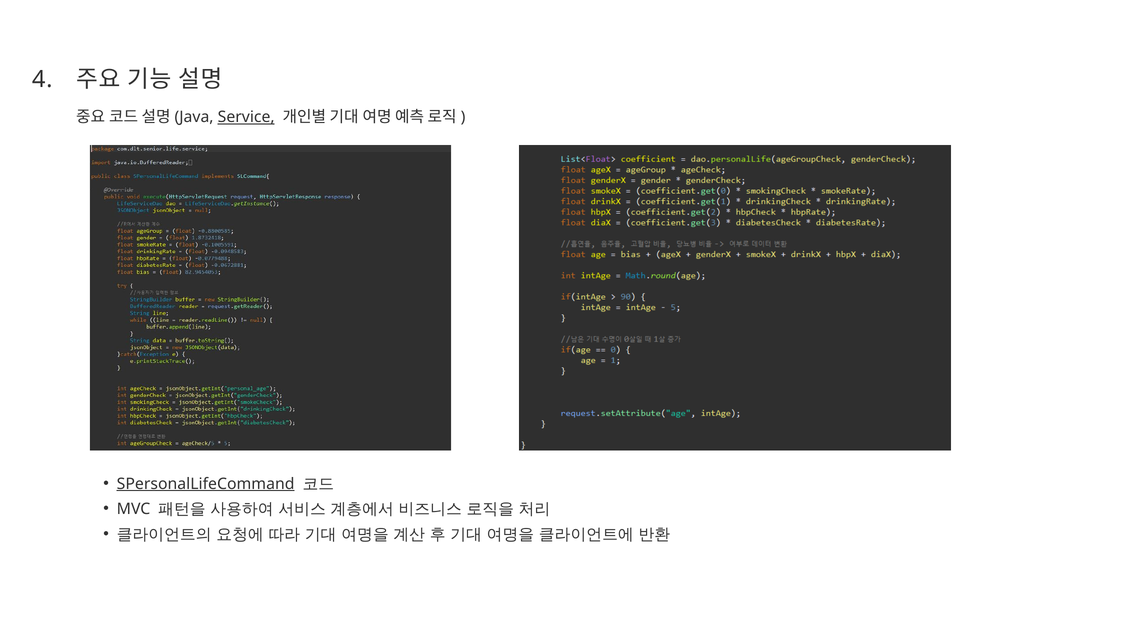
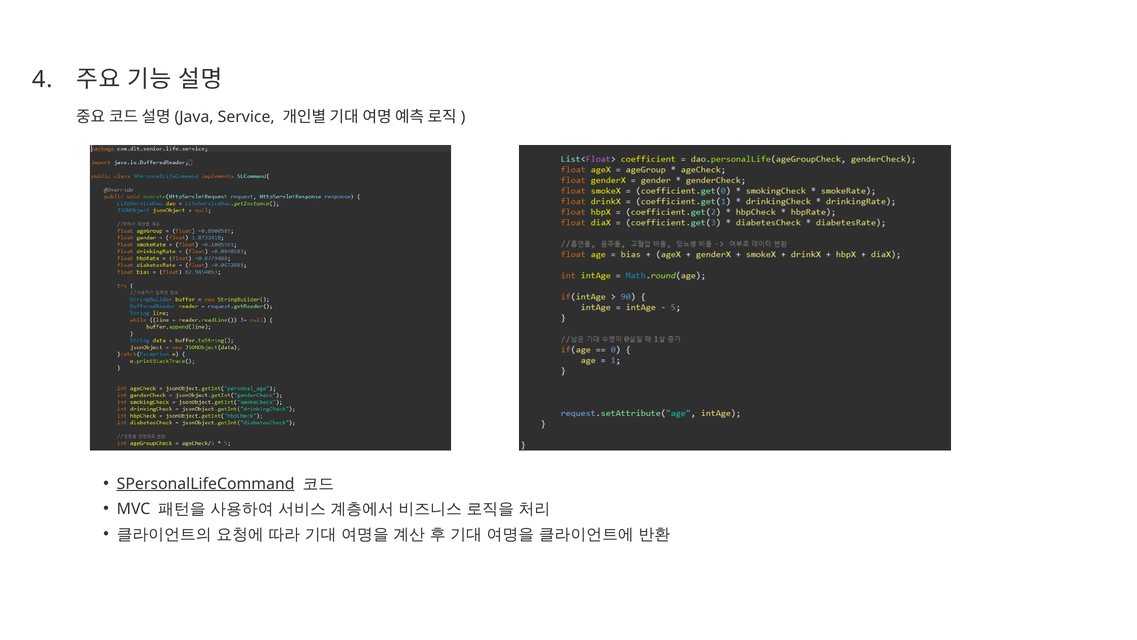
Service underline: present -> none
